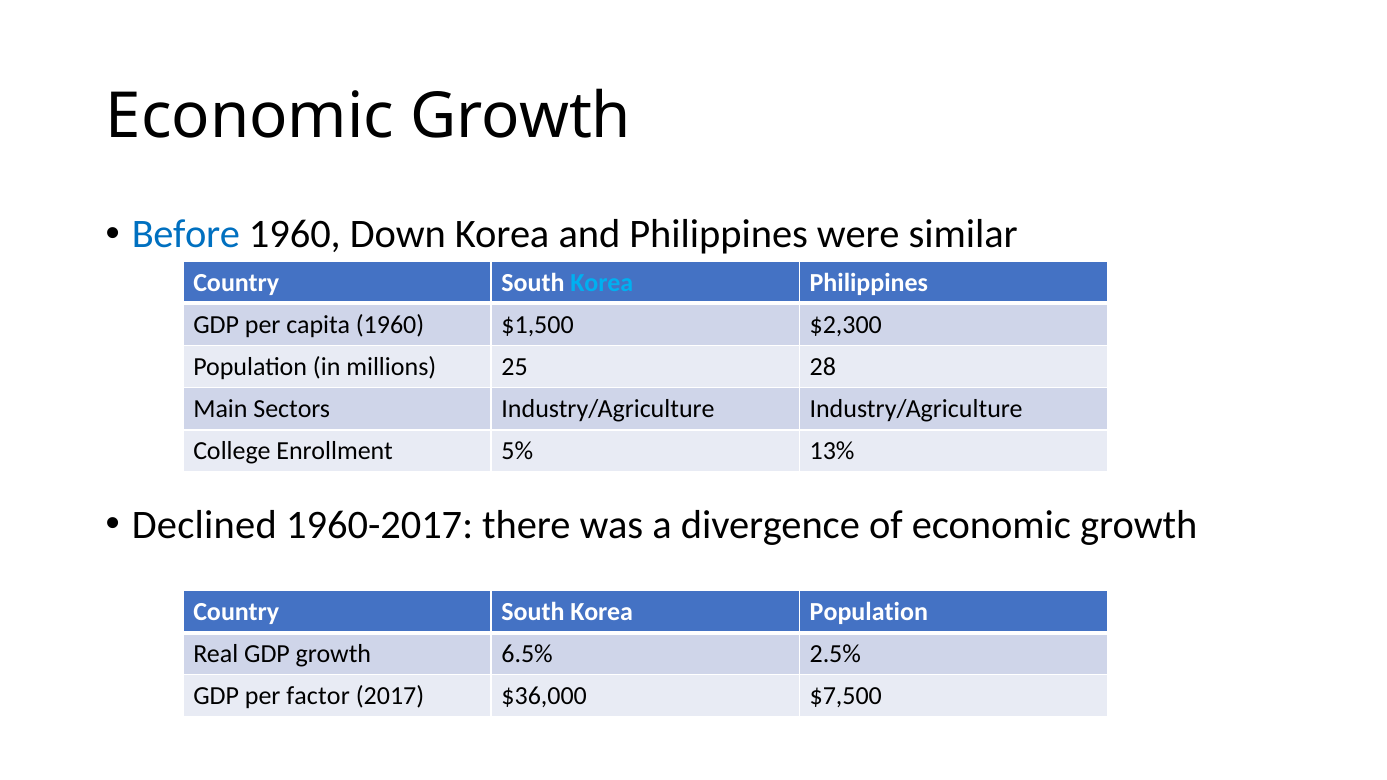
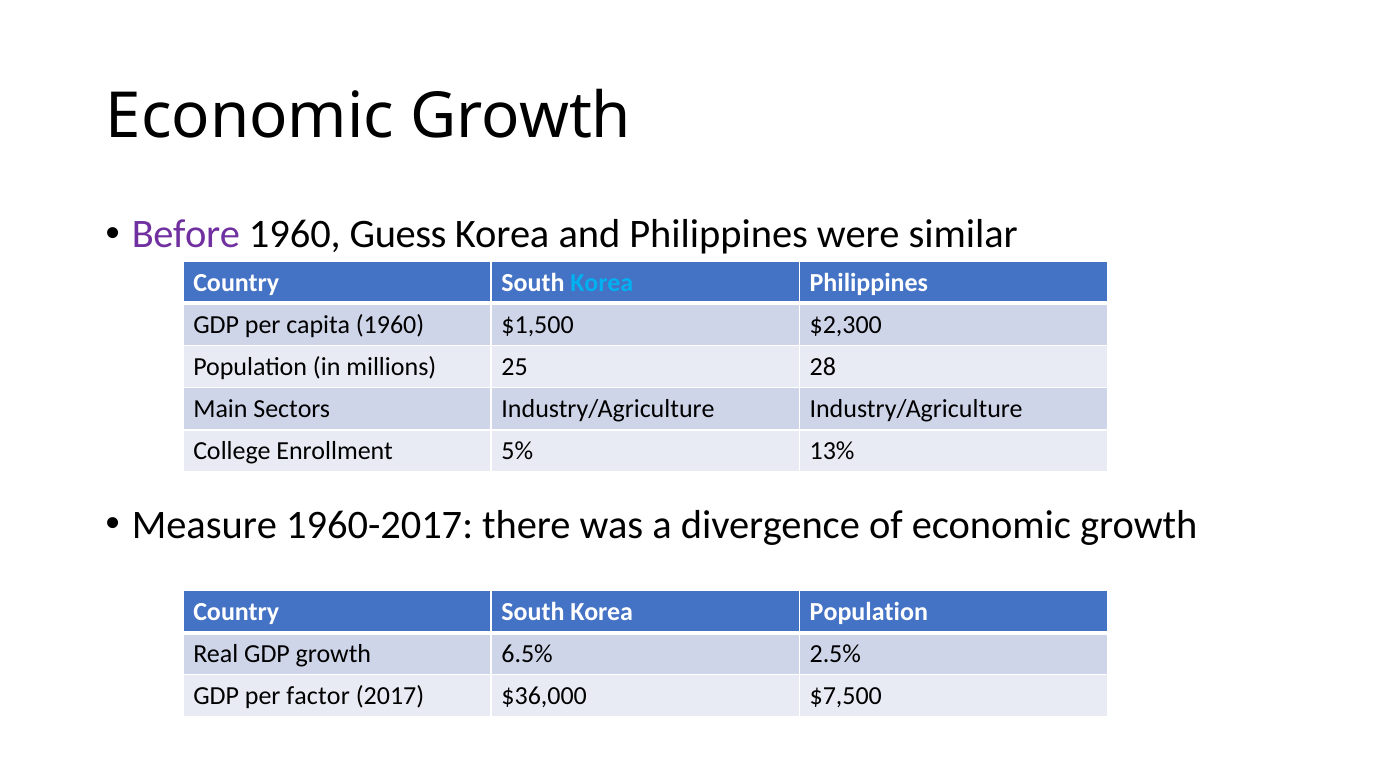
Before colour: blue -> purple
Down: Down -> Guess
Declined: Declined -> Measure
